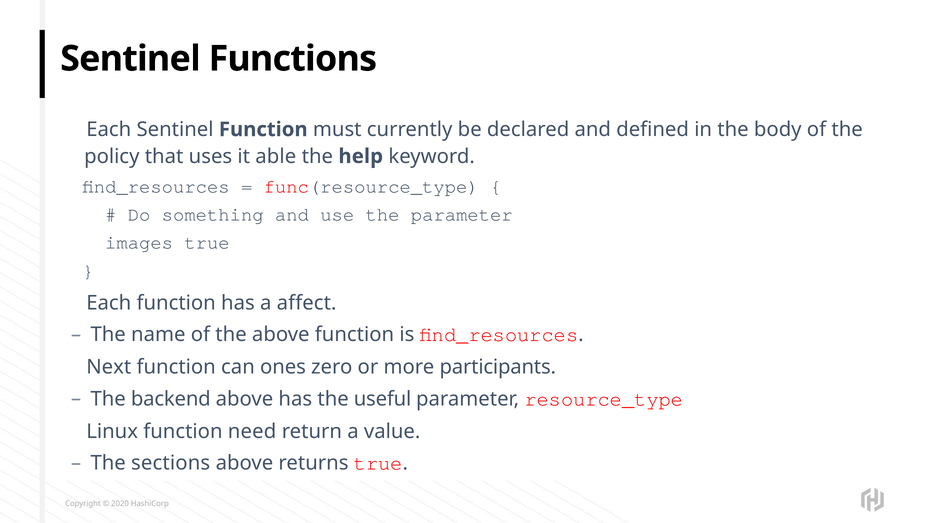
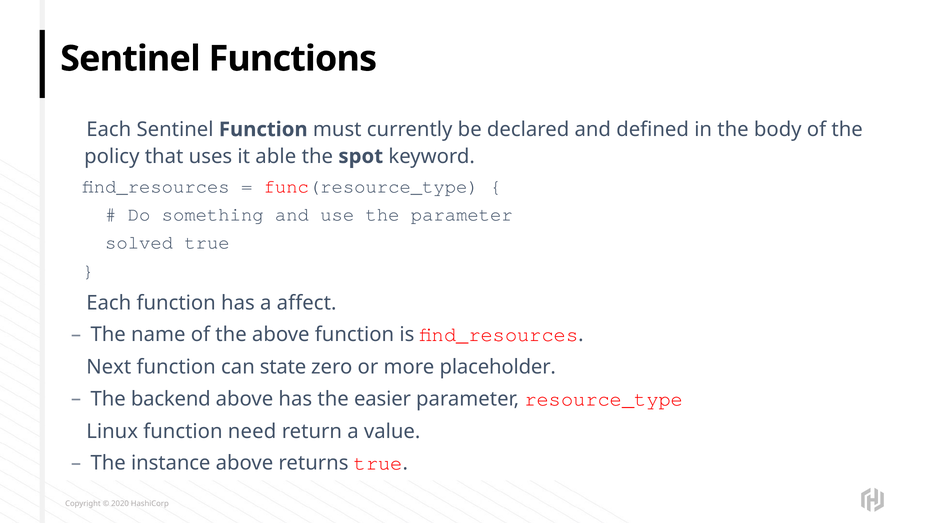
help: help -> spot
images: images -> solved
ones: ones -> state
participants: participants -> placeholder
useful: useful -> easier
sections: sections -> instance
